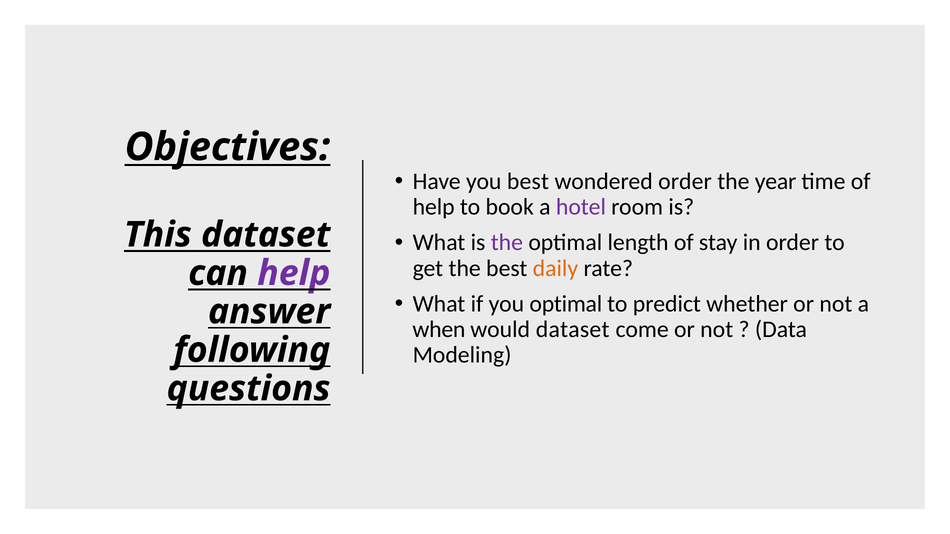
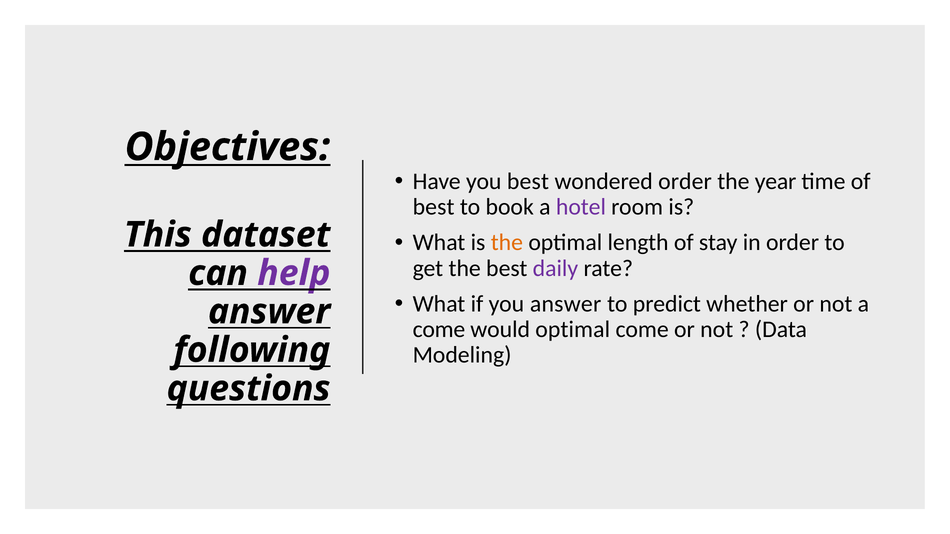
help at (434, 207): help -> best
the at (507, 243) colour: purple -> orange
daily colour: orange -> purple
you optimal: optimal -> answer
when at (439, 330): when -> come
would dataset: dataset -> optimal
